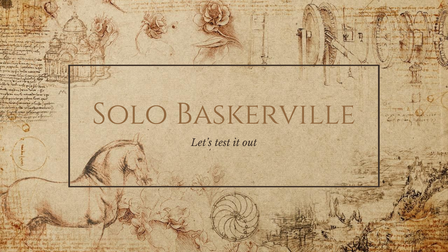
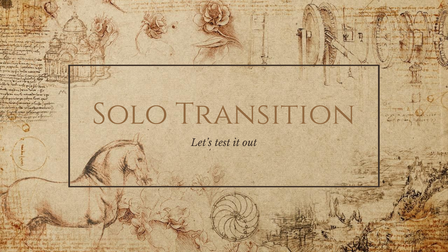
Baskerville: Baskerville -> Transition
